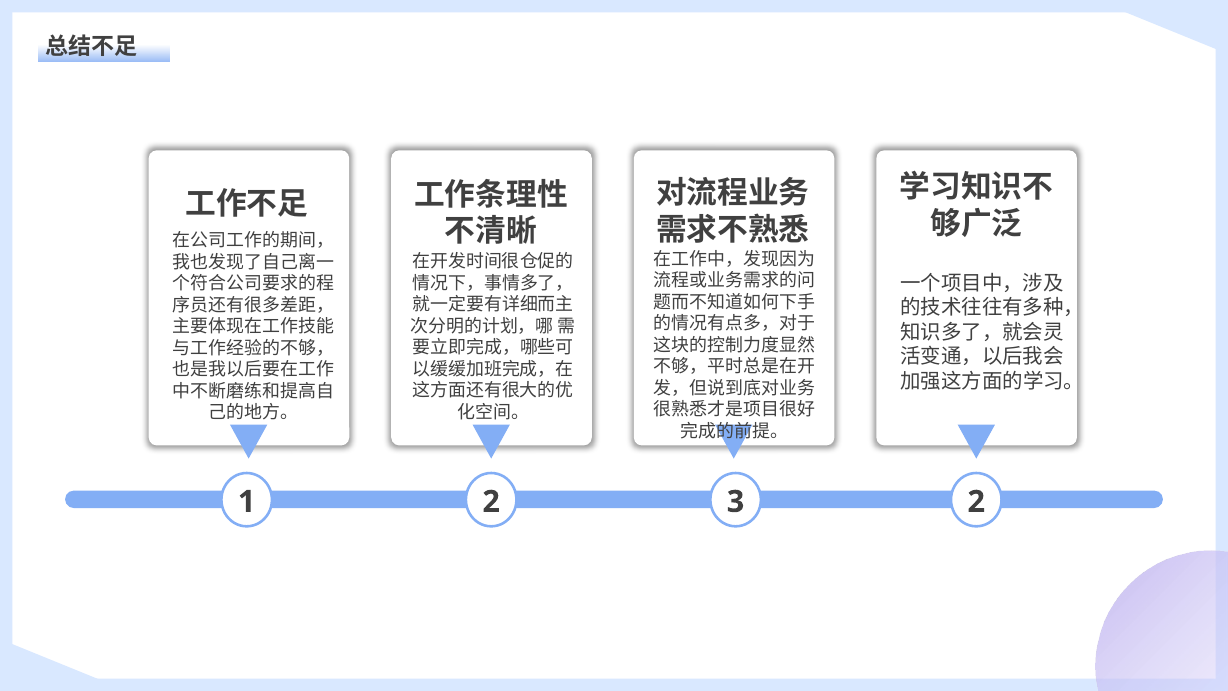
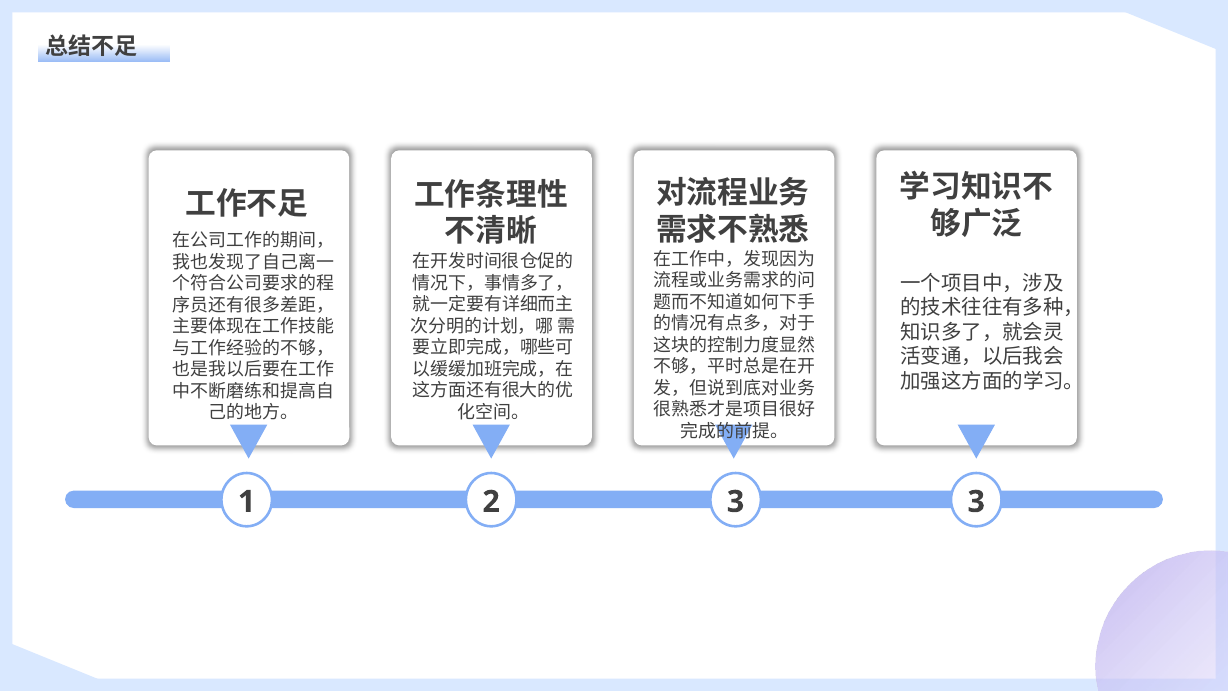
1 2: 2 -> 3
